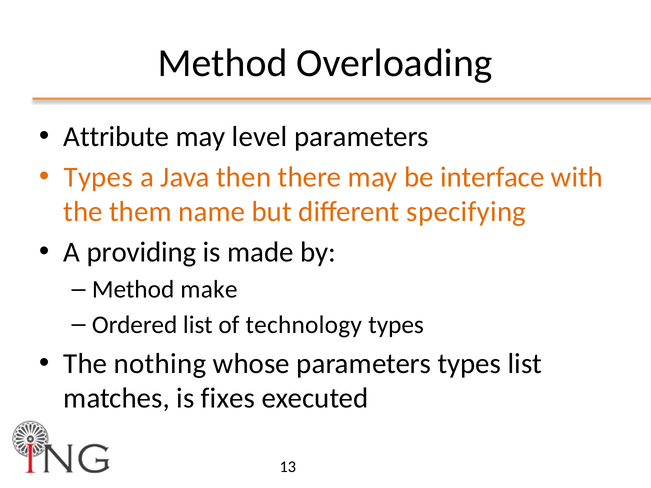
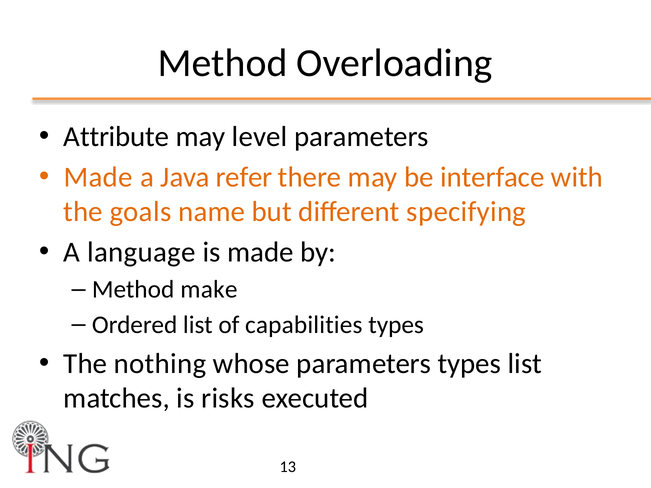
Types at (98, 177): Types -> Made
then: then -> refer
them: them -> goals
providing: providing -> language
technology: technology -> capabilities
fixes: fixes -> risks
